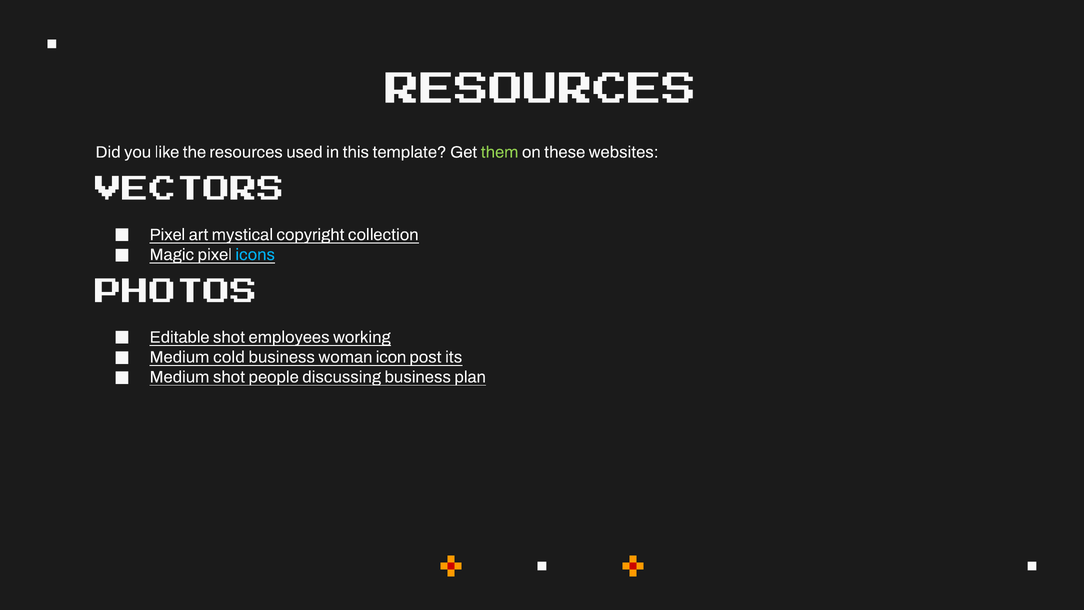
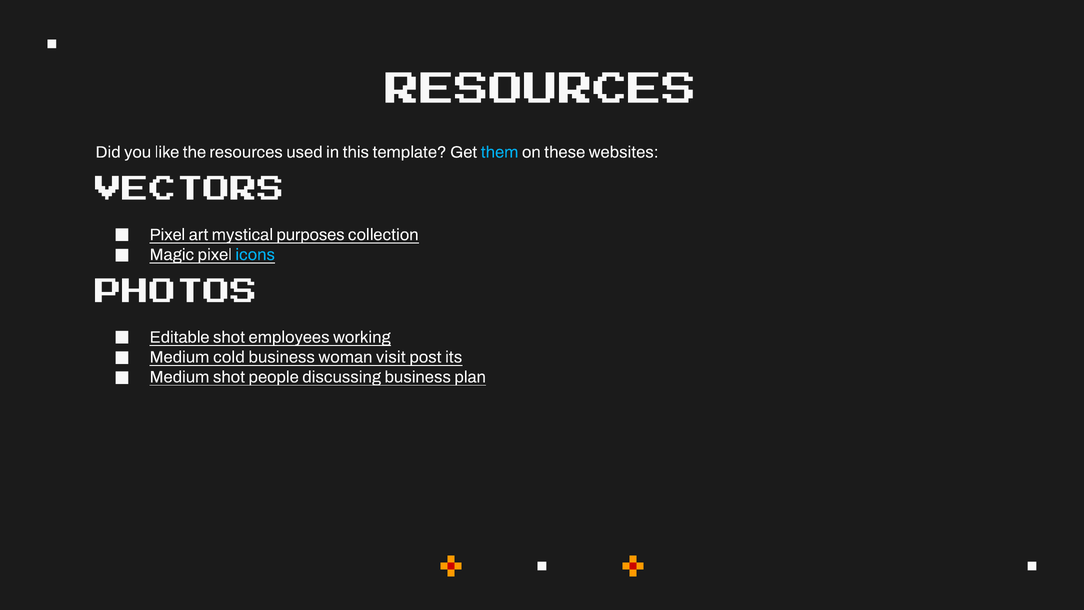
them colour: light green -> light blue
copyright: copyright -> purposes
icon: icon -> visit
